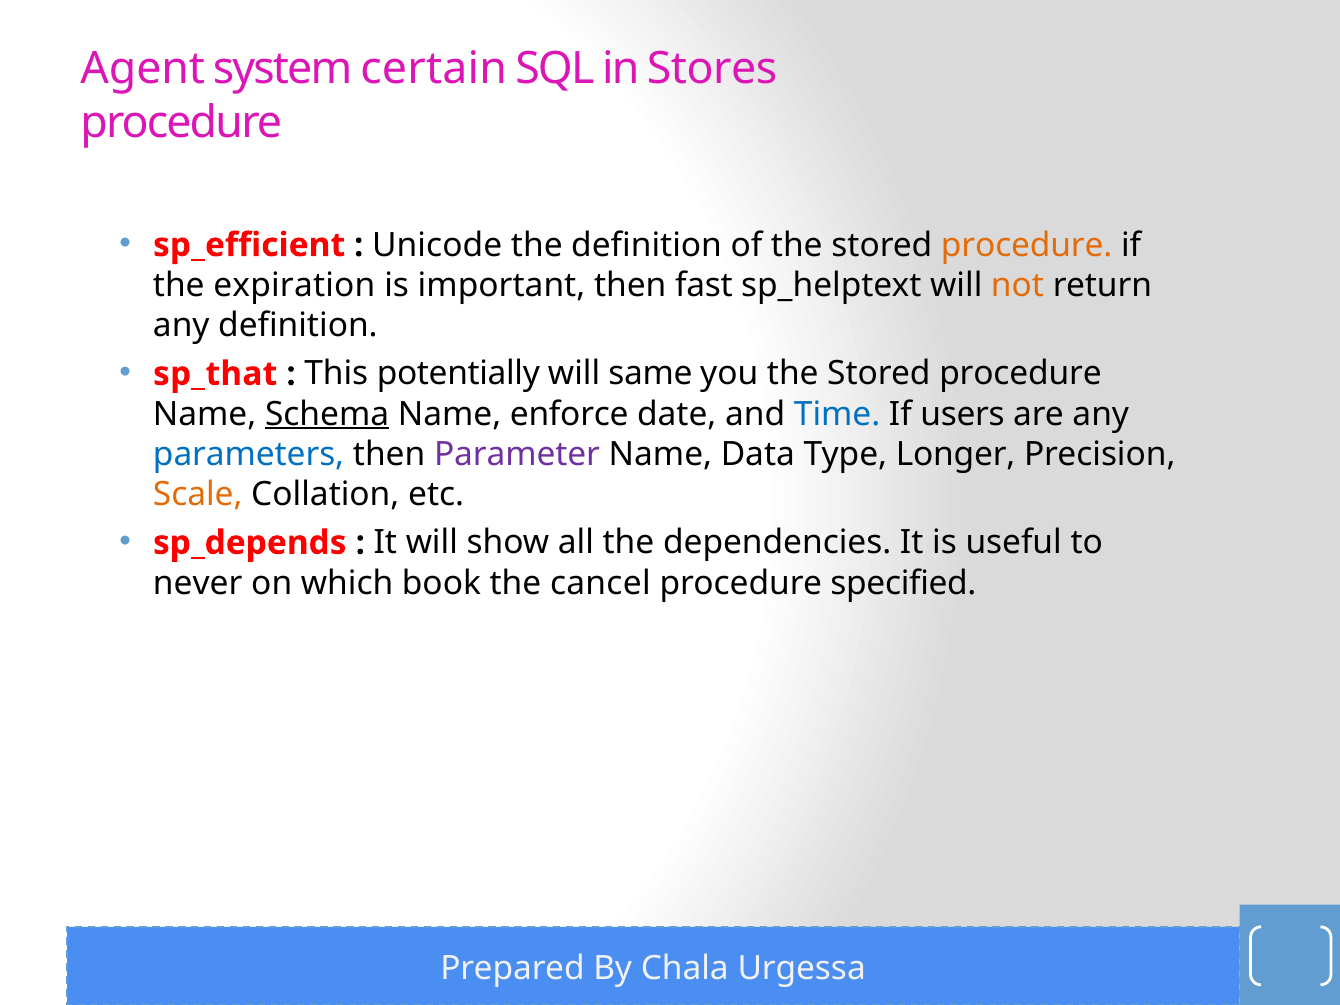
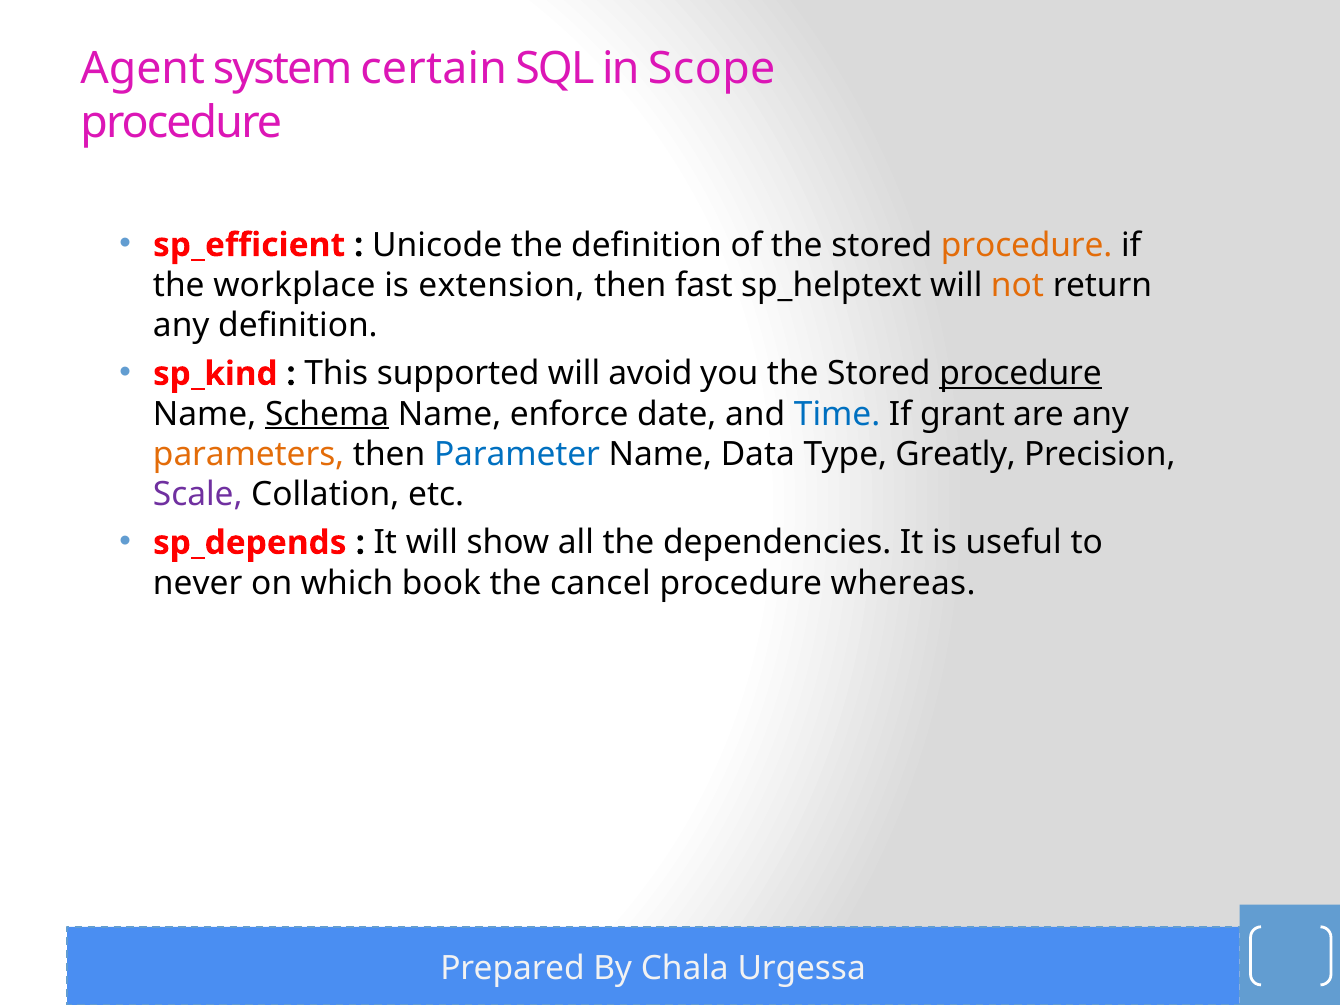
Stores: Stores -> Scope
expiration: expiration -> workplace
important: important -> extension
sp_that: sp_that -> sp_kind
potentially: potentially -> supported
same: same -> avoid
procedure at (1020, 374) underline: none -> present
users: users -> grant
parameters colour: blue -> orange
Parameter colour: purple -> blue
Longer: Longer -> Greatly
Scale colour: orange -> purple
specified: specified -> whereas
